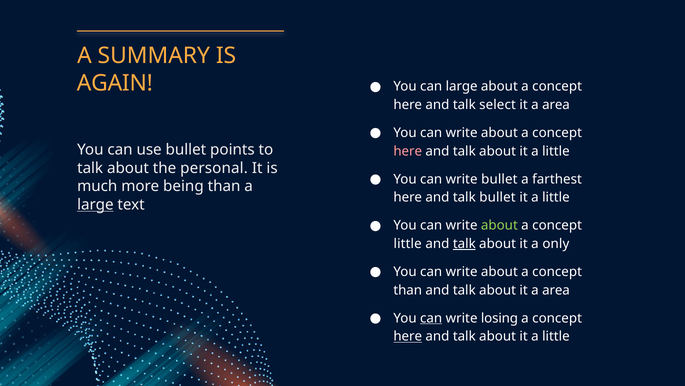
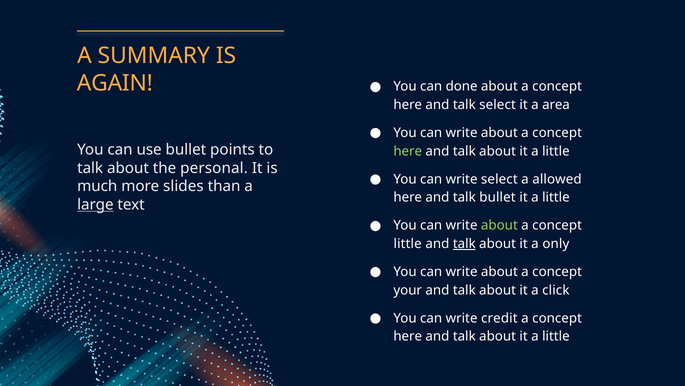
can large: large -> done
here at (408, 151) colour: pink -> light green
write bullet: bullet -> select
farthest: farthest -> allowed
being: being -> slides
than at (408, 290): than -> your
about it a area: area -> click
can at (431, 318) underline: present -> none
losing: losing -> credit
here at (408, 336) underline: present -> none
